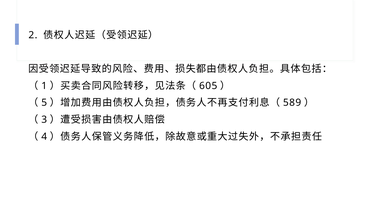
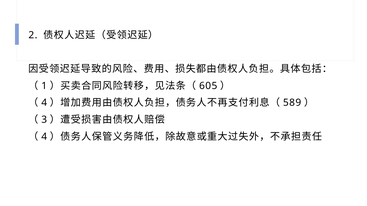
5 at (44, 103): 5 -> 4
